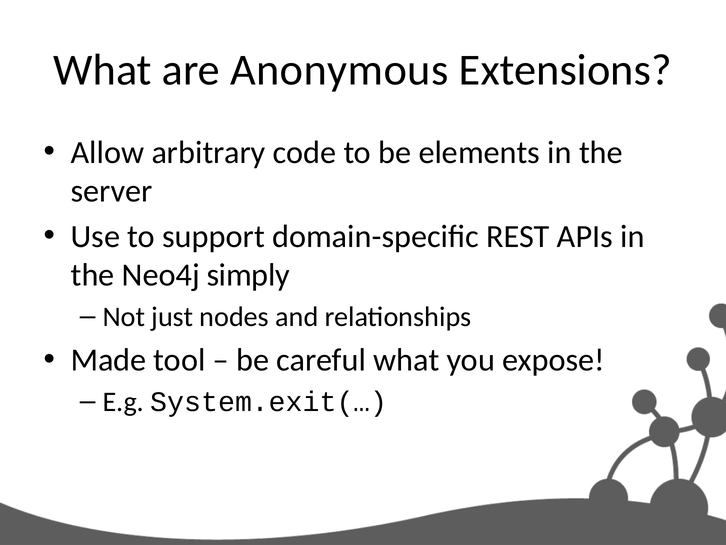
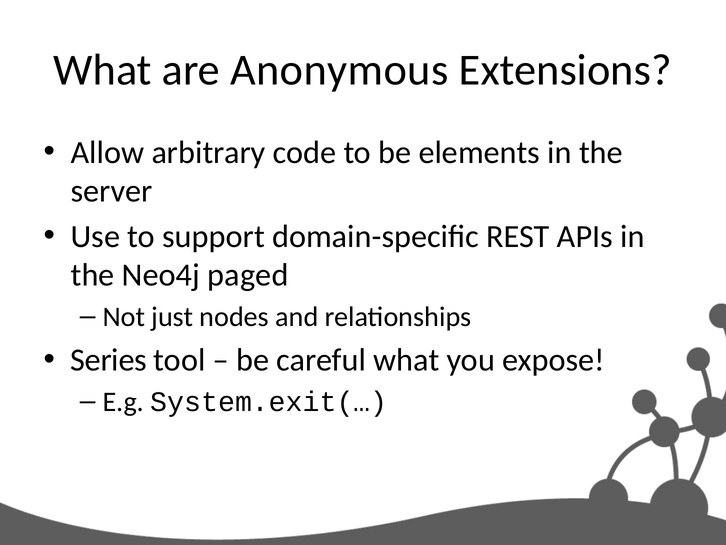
simply: simply -> paged
Made: Made -> Series
